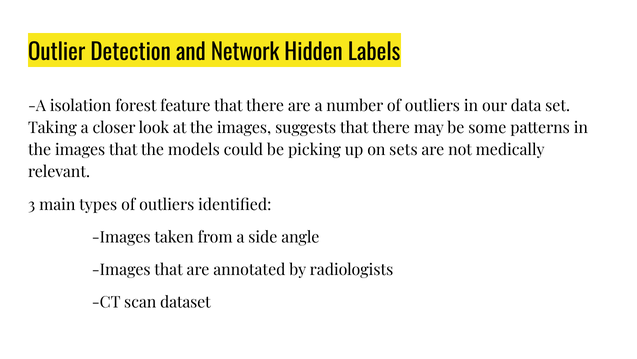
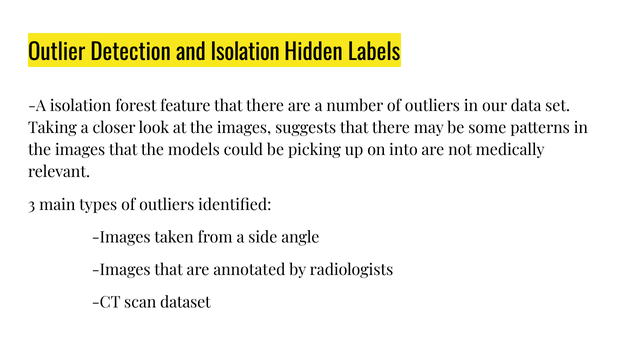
and Network: Network -> Isolation
sets: sets -> into
